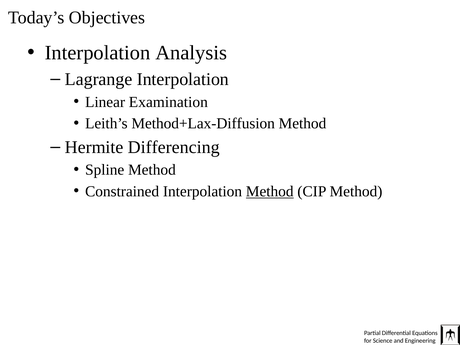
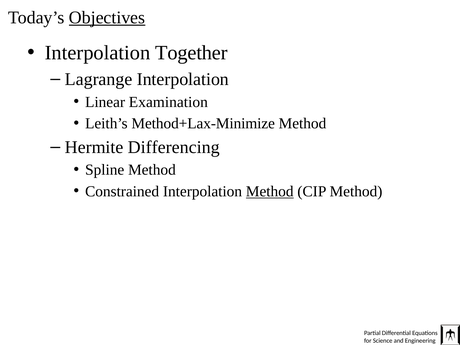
Objectives underline: none -> present
Analysis: Analysis -> Together
Method+Lax-Diffusion: Method+Lax-Diffusion -> Method+Lax-Minimize
